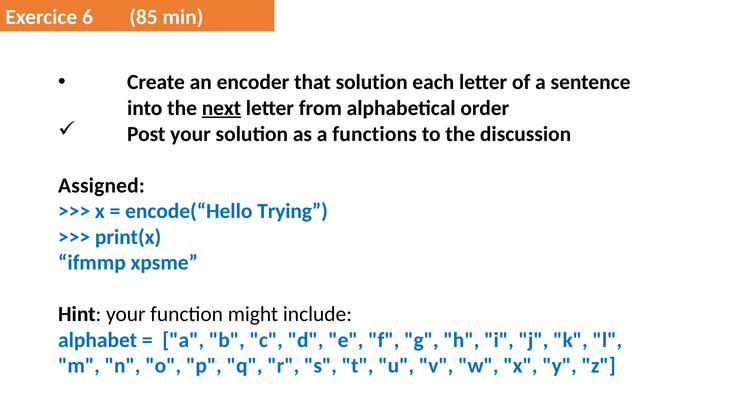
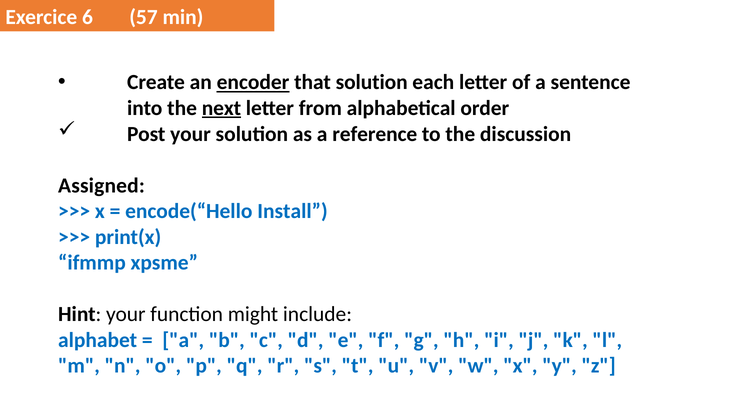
85: 85 -> 57
encoder underline: none -> present
functions: functions -> reference
Trying: Trying -> Install
